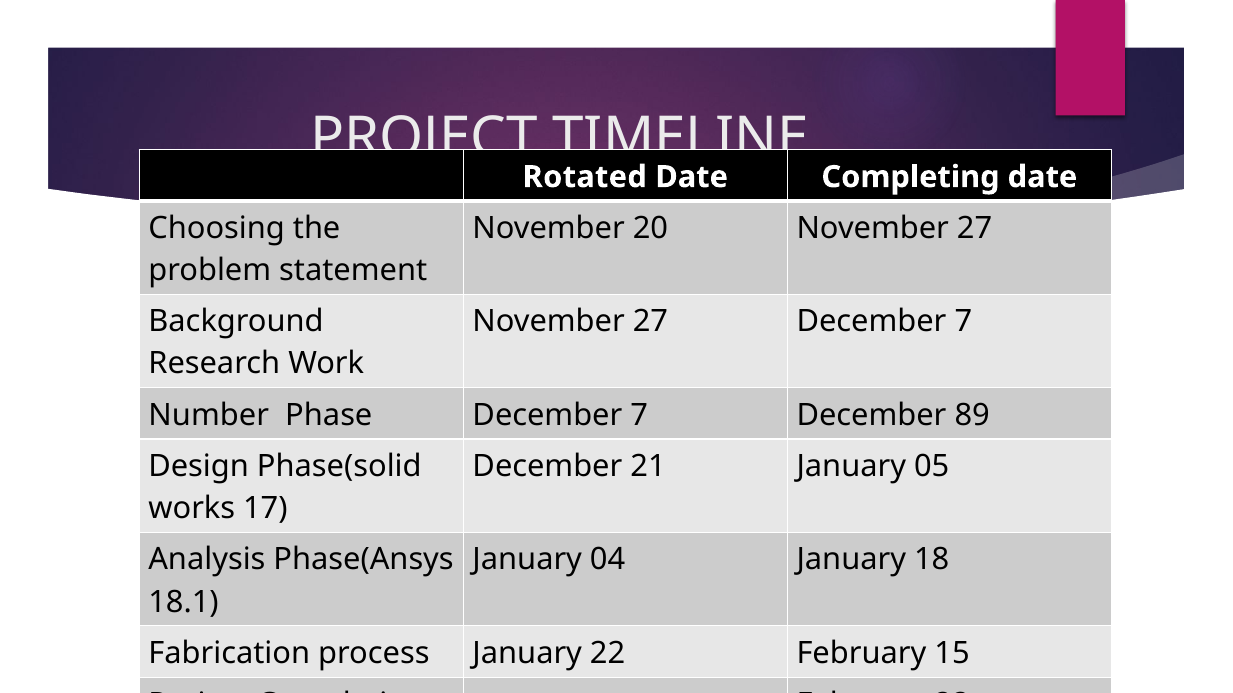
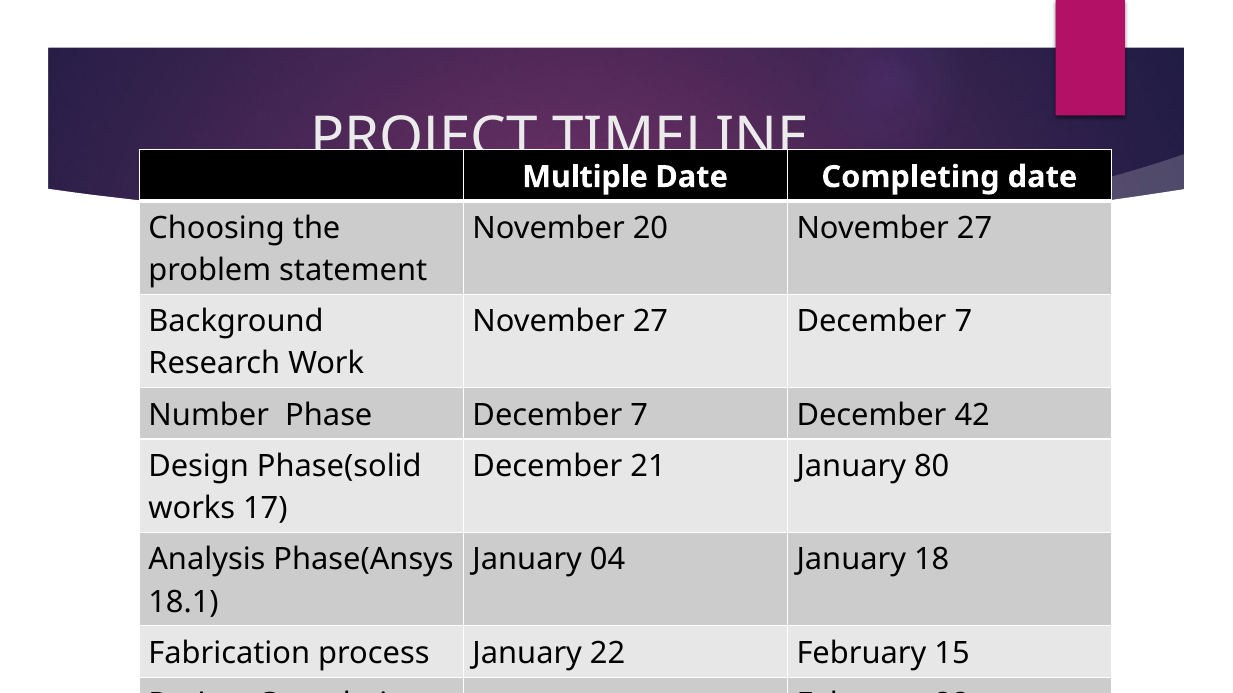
Rotated: Rotated -> Multiple
89: 89 -> 42
05: 05 -> 80
